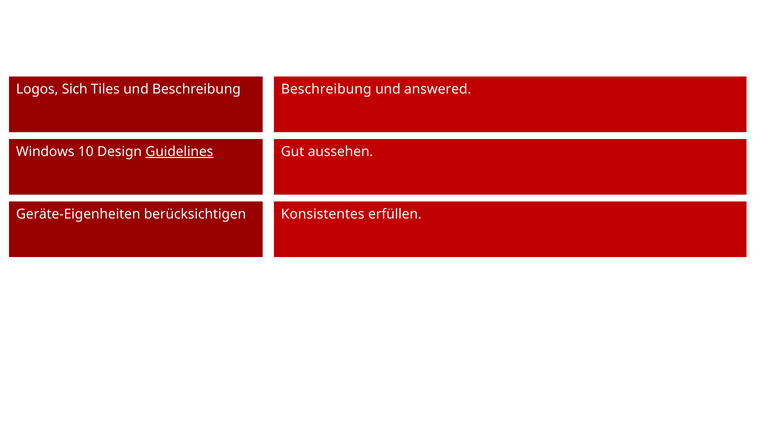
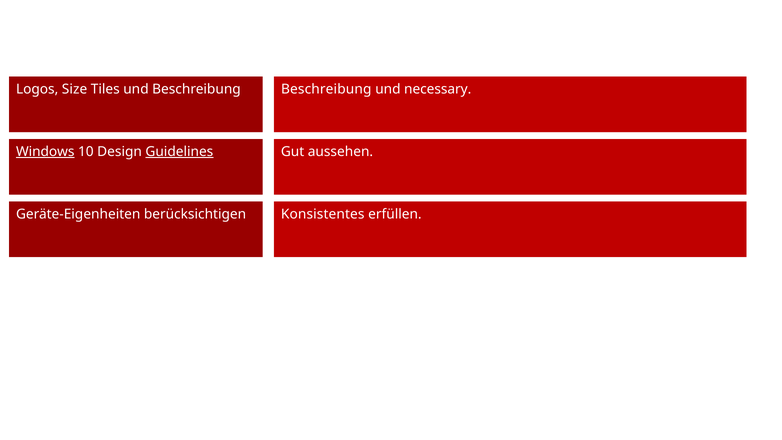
Sich: Sich -> Size
answered: answered -> necessary
Windows underline: none -> present
